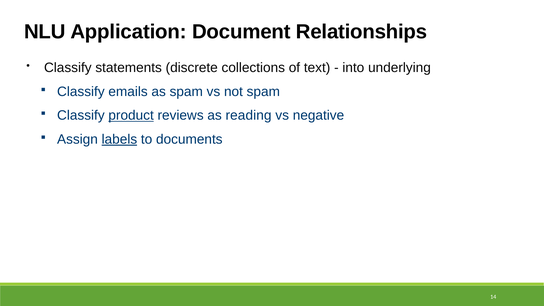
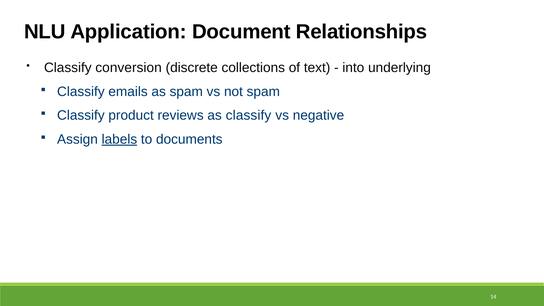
statements: statements -> conversion
product underline: present -> none
as reading: reading -> classify
